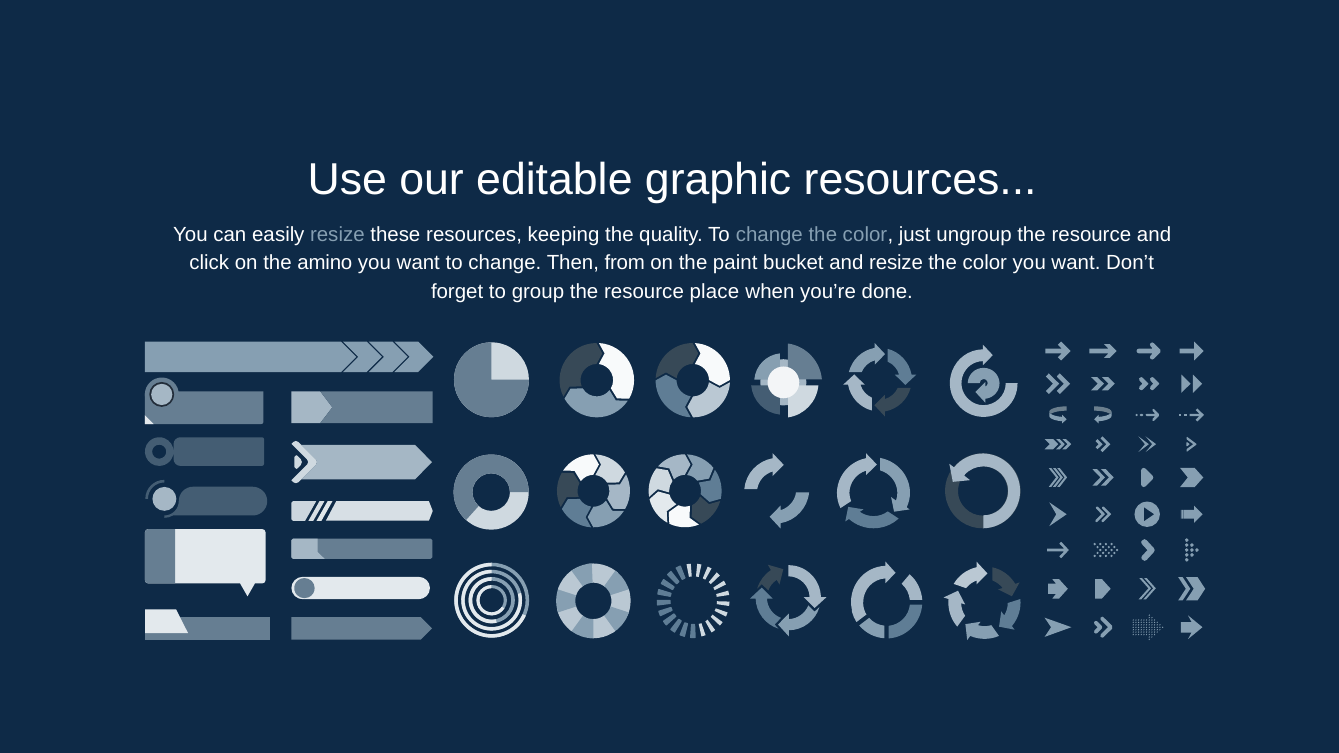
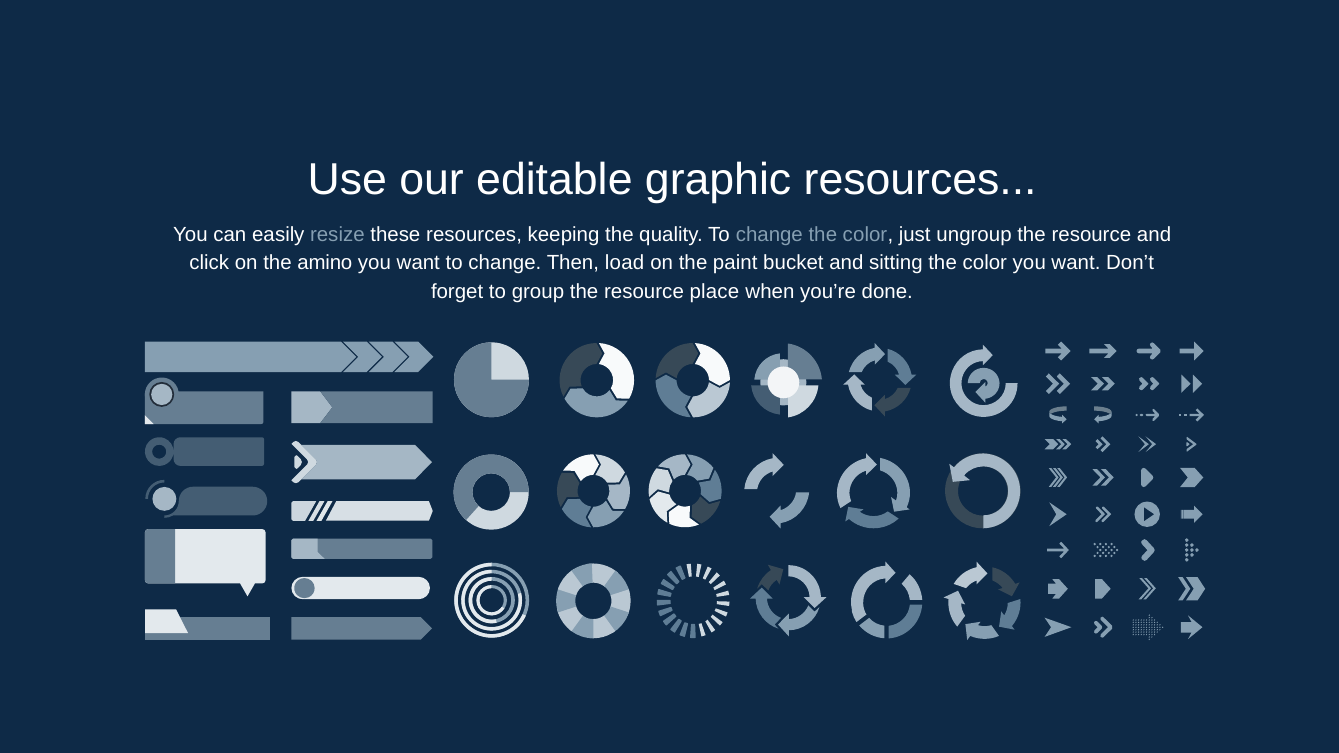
from: from -> load
and resize: resize -> sitting
